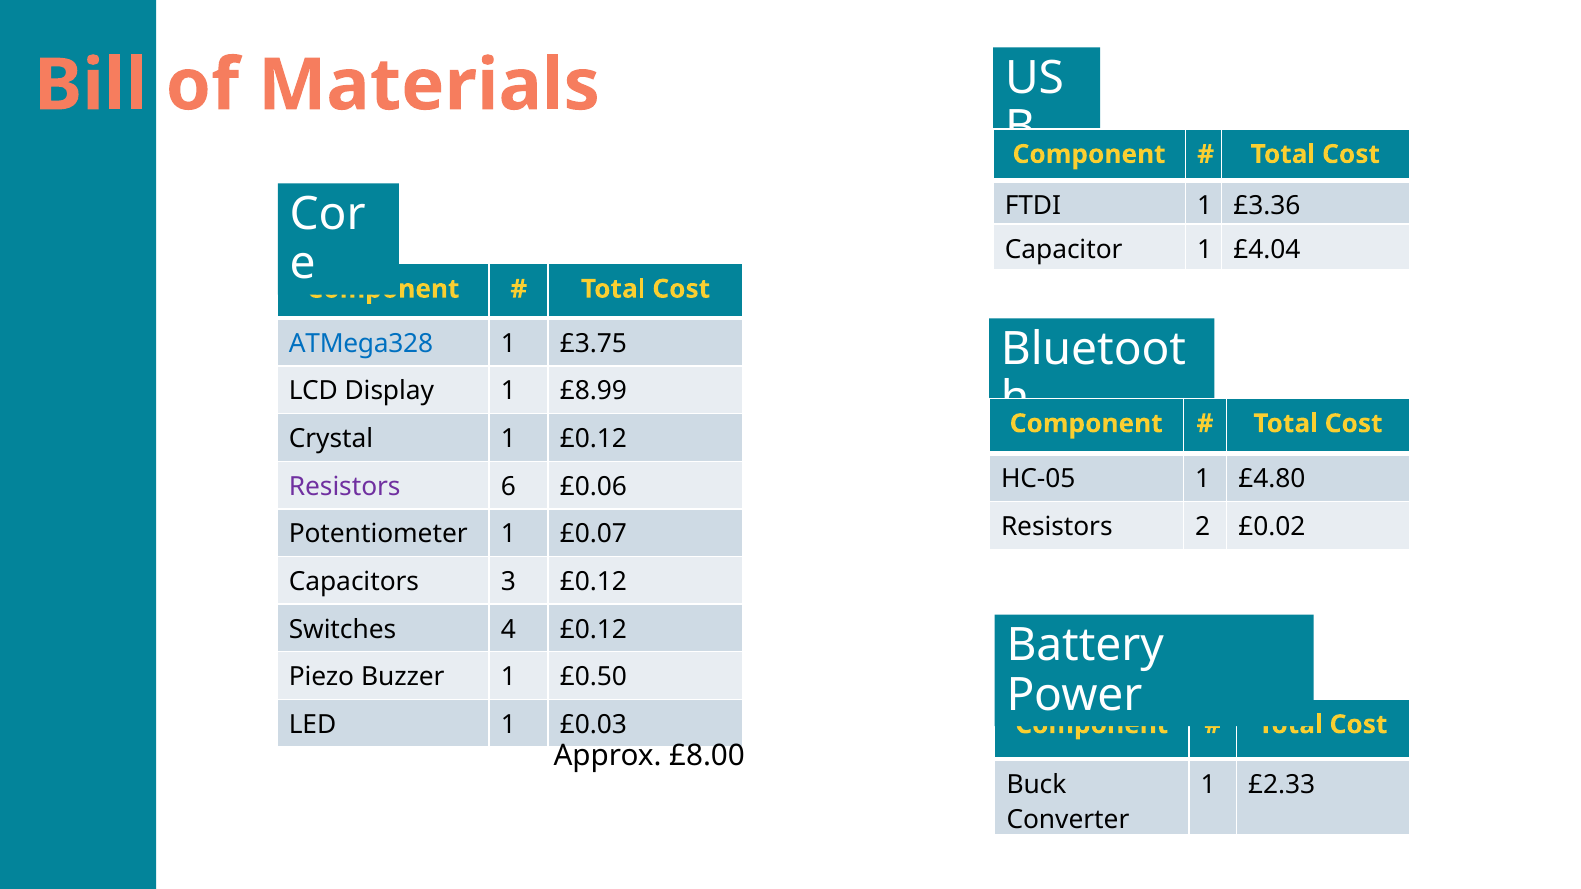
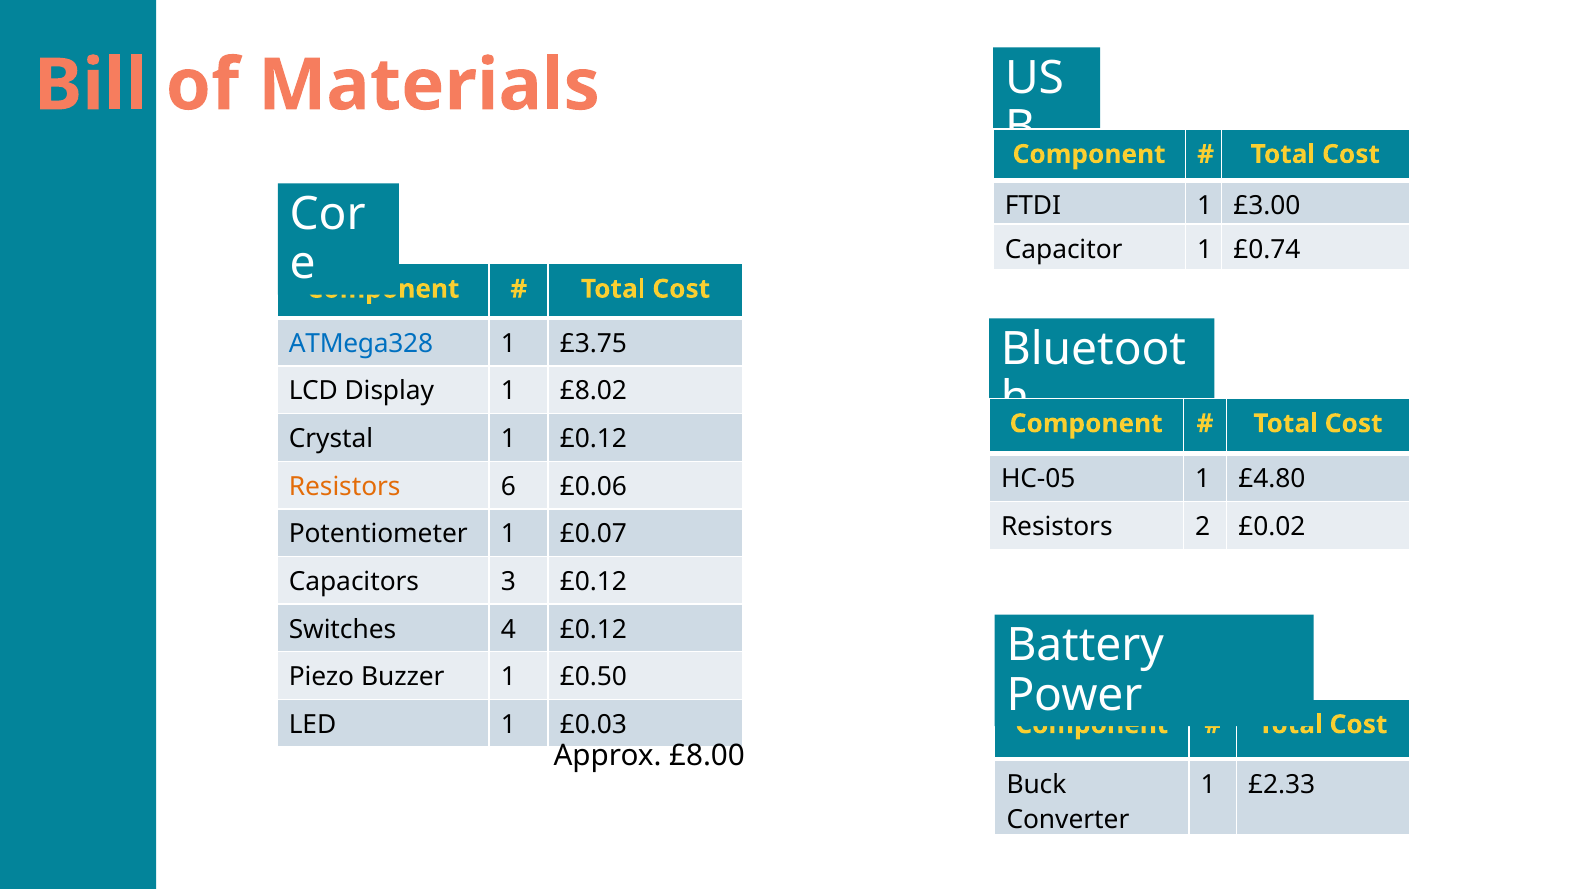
£3.36: £3.36 -> £3.00
£4.04: £4.04 -> £0.74
£8.99: £8.99 -> £8.02
Resistors at (345, 487) colour: purple -> orange
